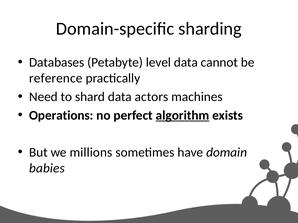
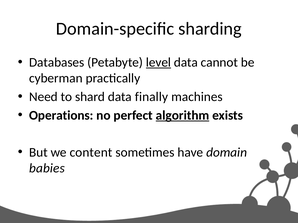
level underline: none -> present
reference: reference -> cyberman
actors: actors -> finally
millions: millions -> content
